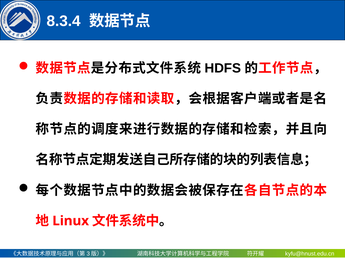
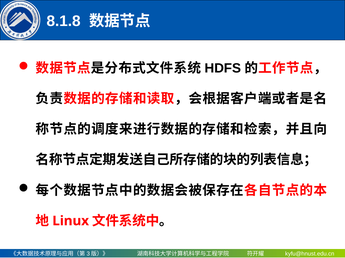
8.3.4: 8.3.4 -> 8.1.8
